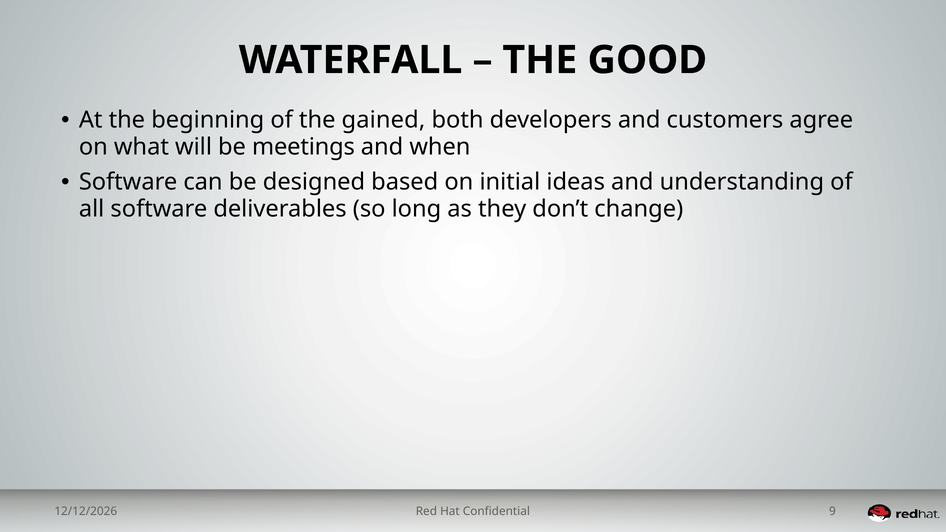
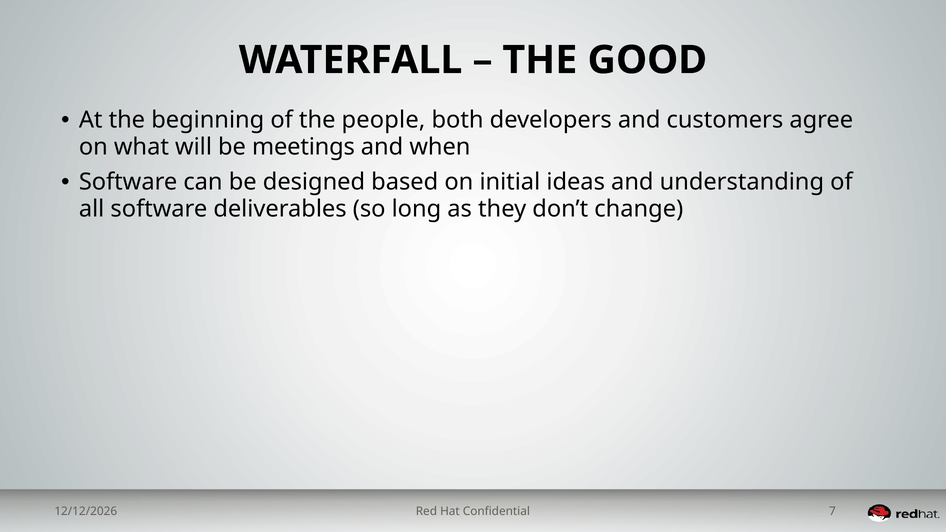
gained: gained -> people
9: 9 -> 7
